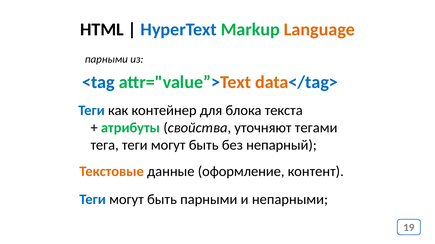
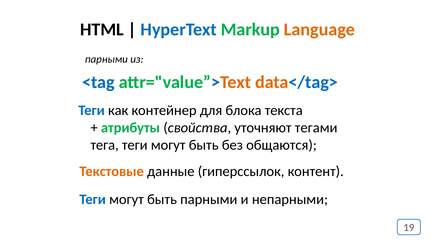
непарный: непарный -> общаются
оформление: оформление -> гиперссылок
